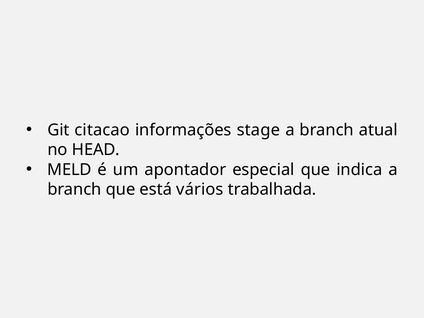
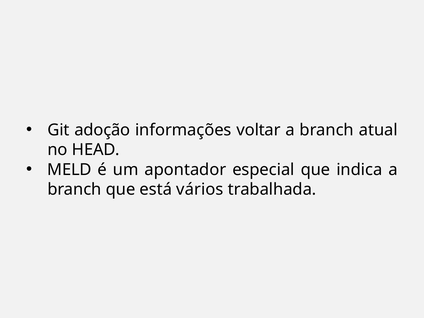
citacao: citacao -> adoção
stage: stage -> voltar
